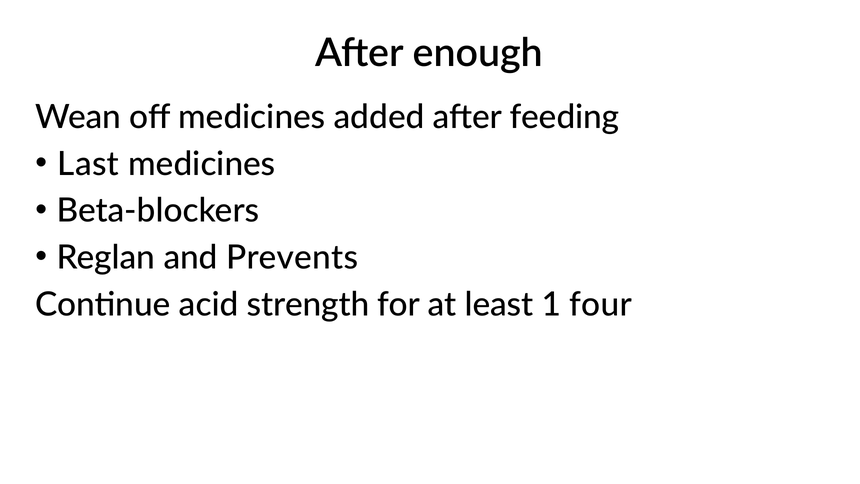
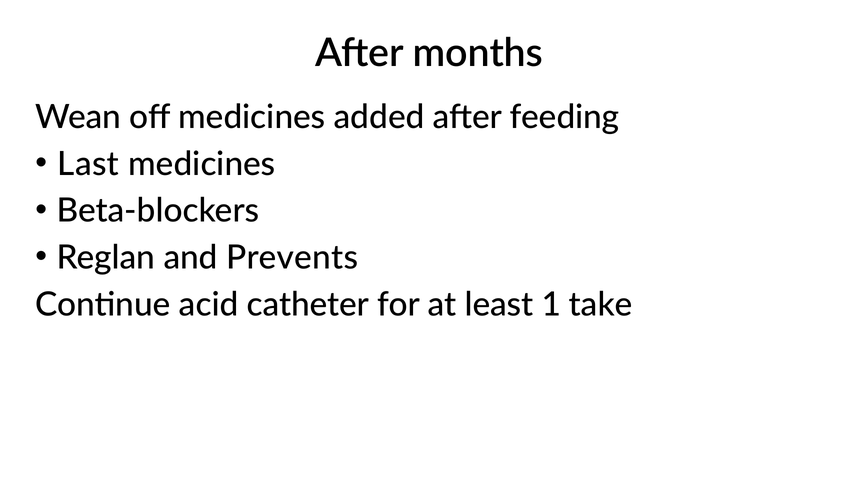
enough: enough -> months
strength: strength -> catheter
four: four -> take
